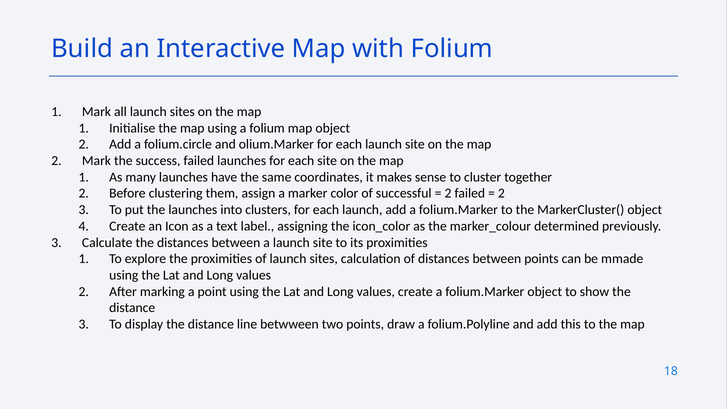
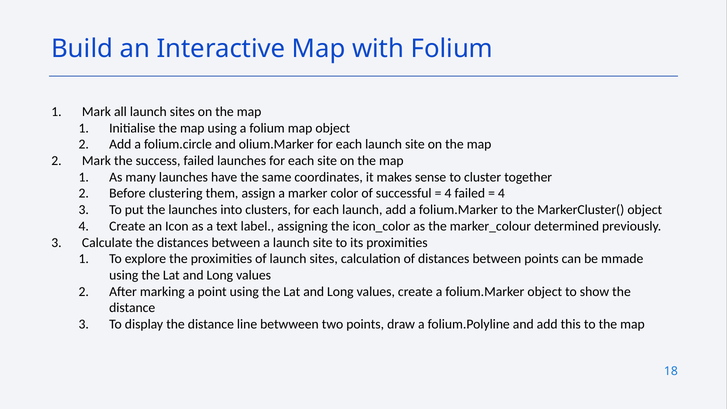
2 at (448, 193): 2 -> 4
2 at (501, 193): 2 -> 4
